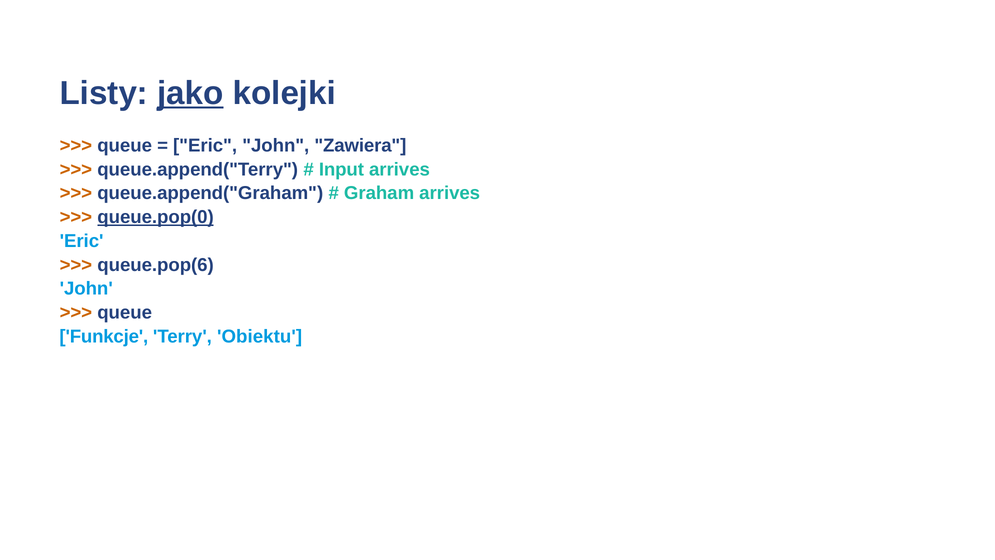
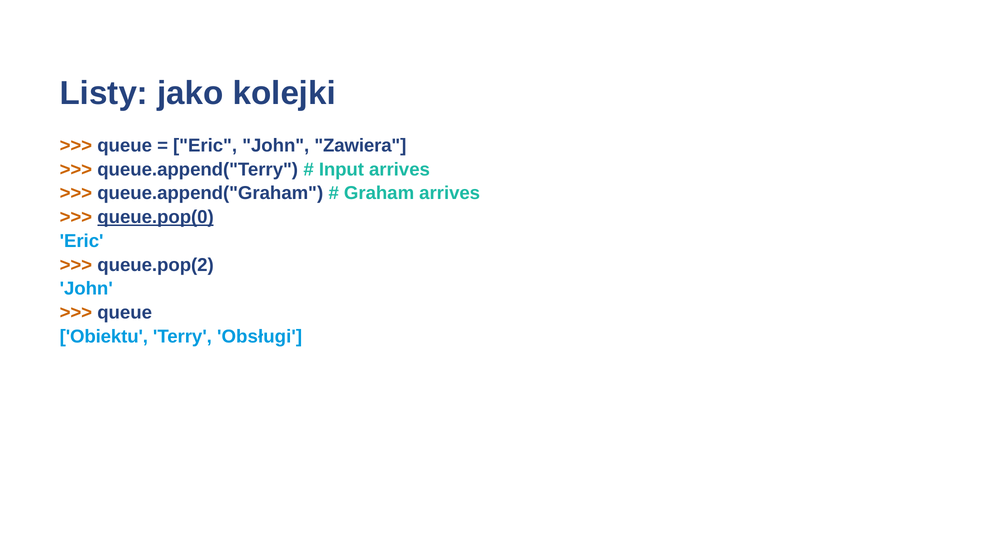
jako underline: present -> none
queue.pop(6: queue.pop(6 -> queue.pop(2
Funkcje: Funkcje -> Obiektu
Obiektu: Obiektu -> Obsługi
